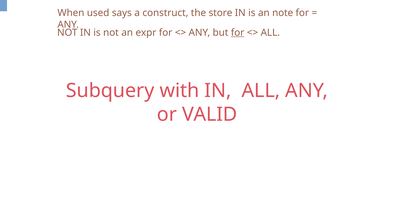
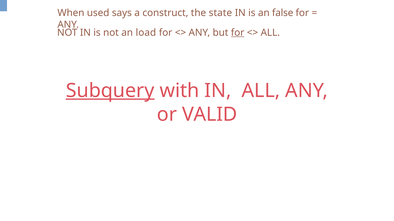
store: store -> state
note: note -> false
expr: expr -> load
Subquery underline: none -> present
